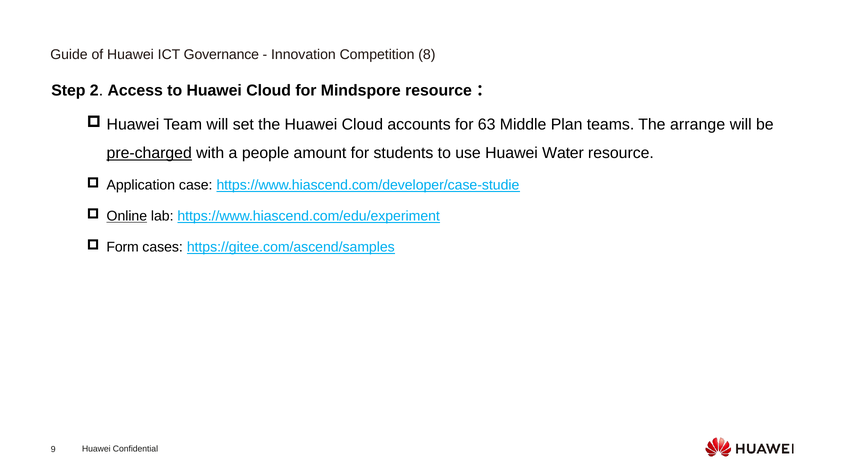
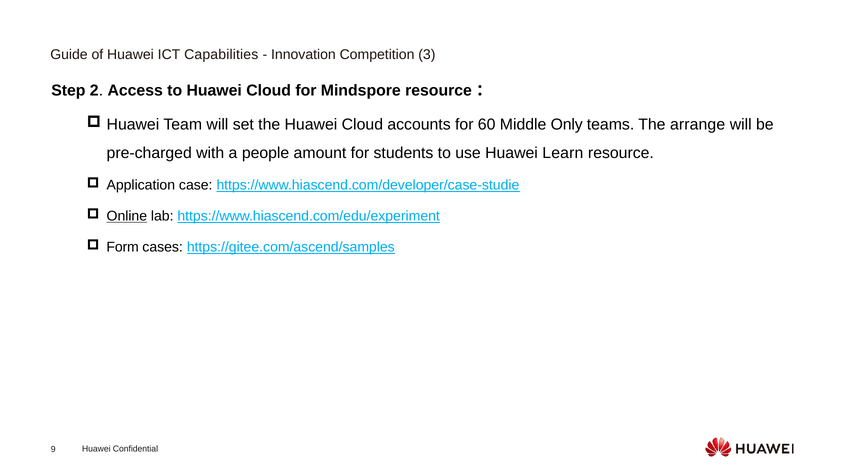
Governance: Governance -> Capabilities
8: 8 -> 3
63: 63 -> 60
Plan: Plan -> Only
pre-charged underline: present -> none
Water: Water -> Learn
